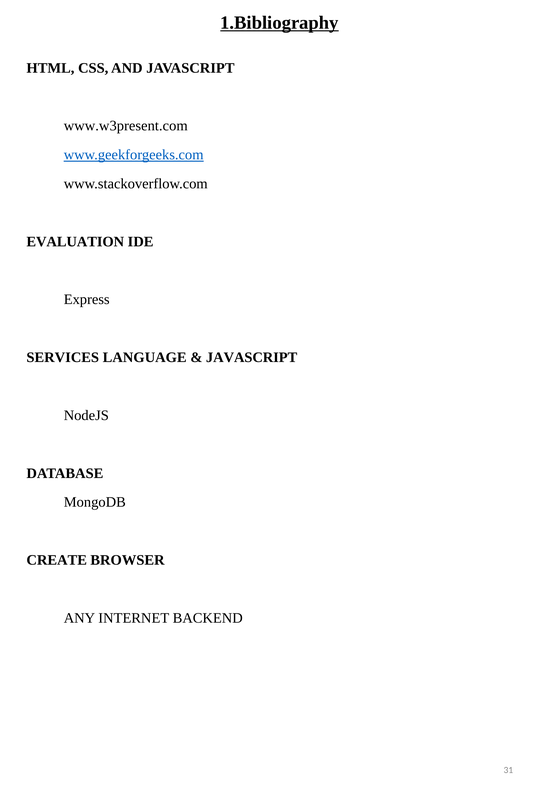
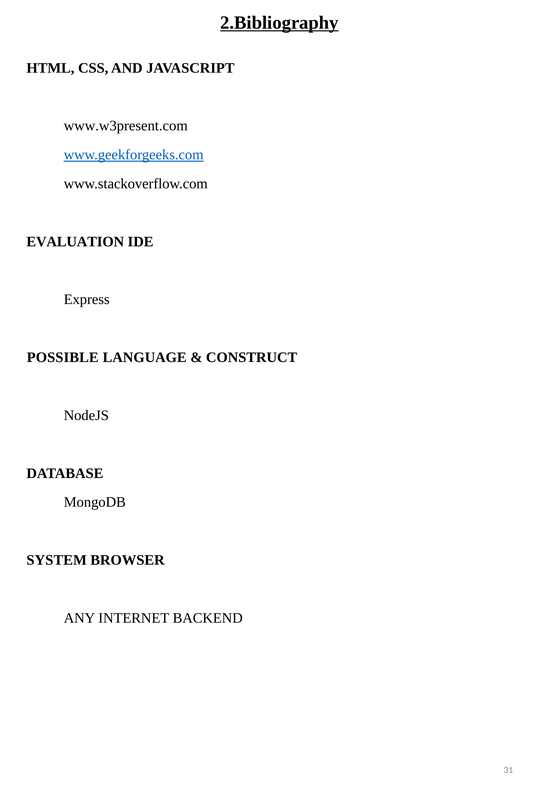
1.Bibliography: 1.Bibliography -> 2.Bibliography
SERVICES: SERVICES -> POSSIBLE
JAVASCRIPT at (252, 358): JAVASCRIPT -> CONSTRUCT
CREATE: CREATE -> SYSTEM
